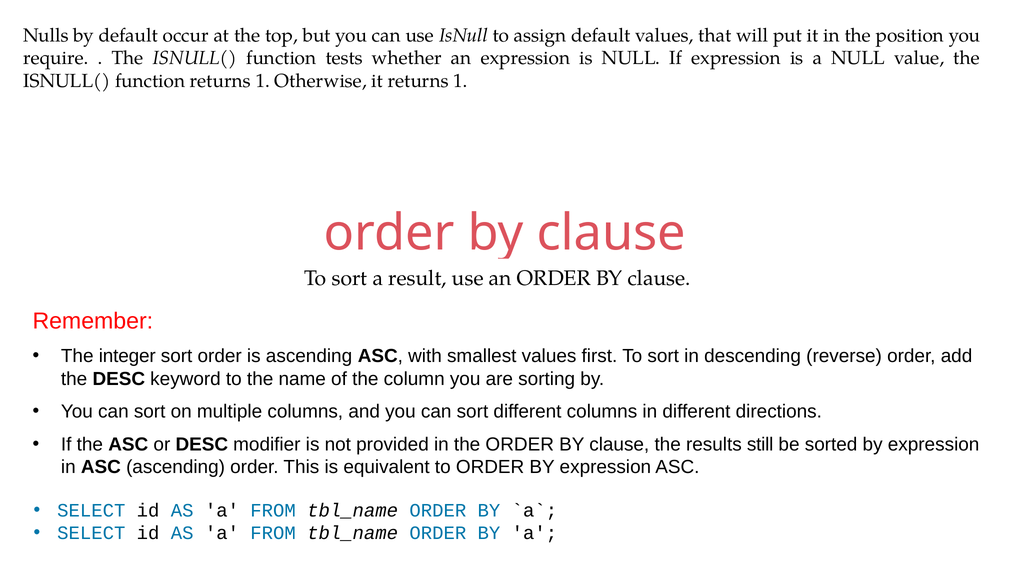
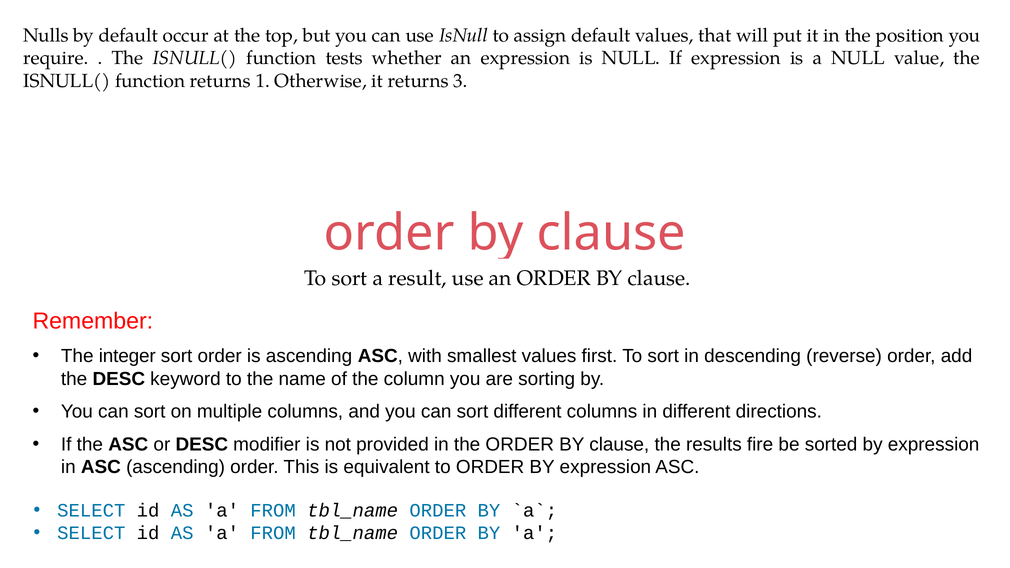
it returns 1: 1 -> 3
still: still -> fire
